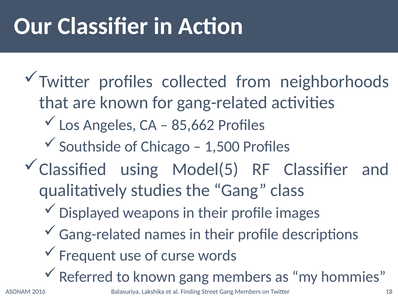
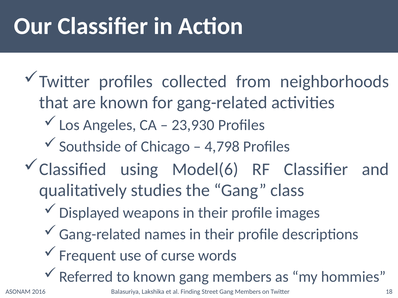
85,662: 85,662 -> 23,930
1,500: 1,500 -> 4,798
Model(5: Model(5 -> Model(6
